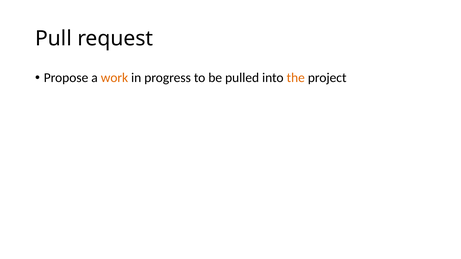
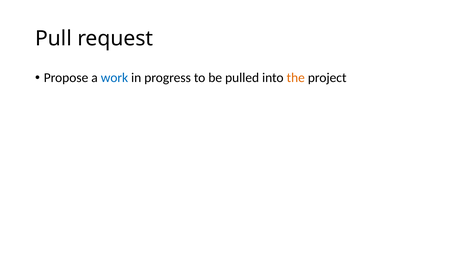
work colour: orange -> blue
